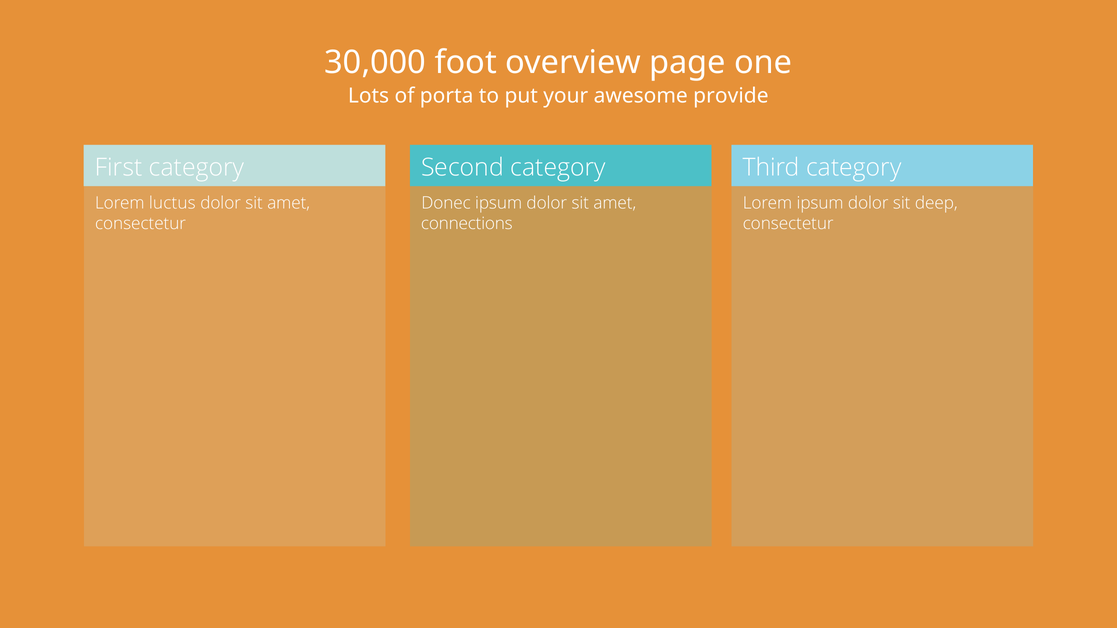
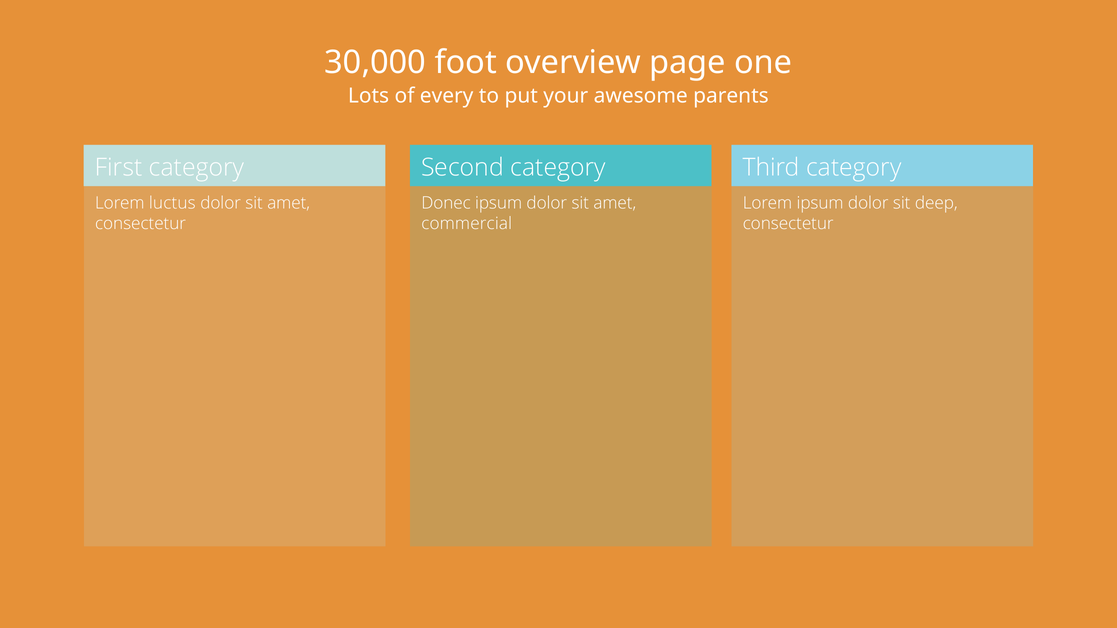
porta: porta -> every
provide: provide -> parents
connections: connections -> commercial
